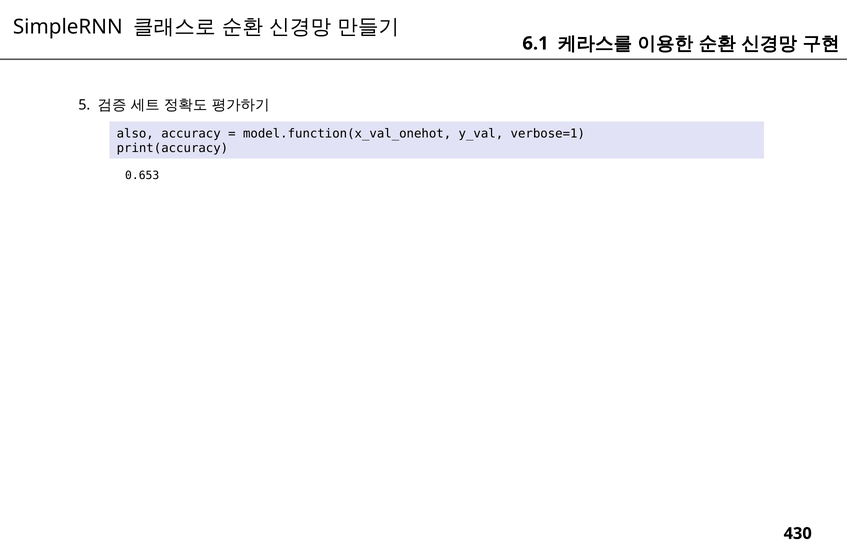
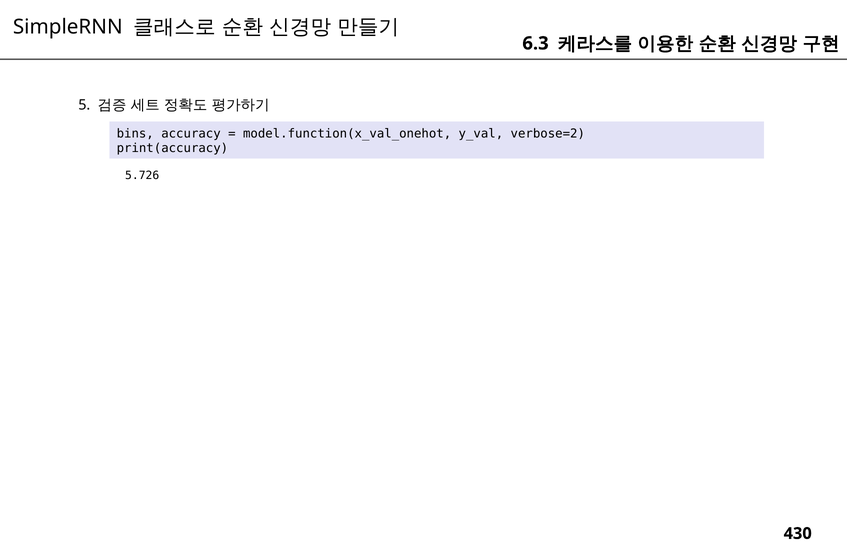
6.1: 6.1 -> 6.3
also: also -> bins
verbose=1: verbose=1 -> verbose=2
0.653: 0.653 -> 5.726
